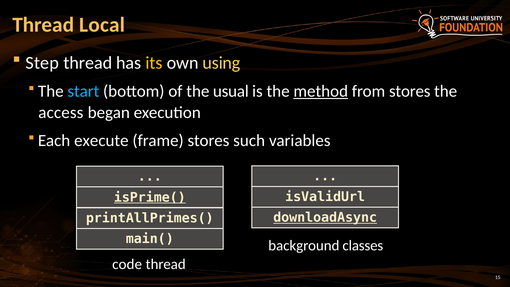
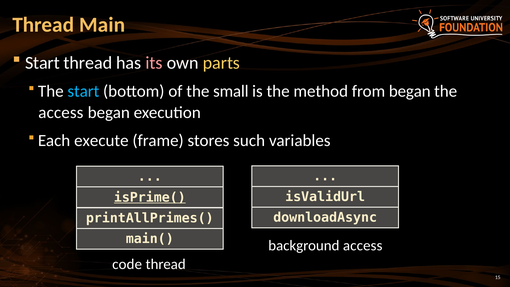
Local: Local -> Main
Step at (42, 63): Step -> Start
its colour: yellow -> pink
using: using -> parts
usual: usual -> small
method underline: present -> none
from stores: stores -> began
downloadAsync underline: present -> none
background classes: classes -> access
